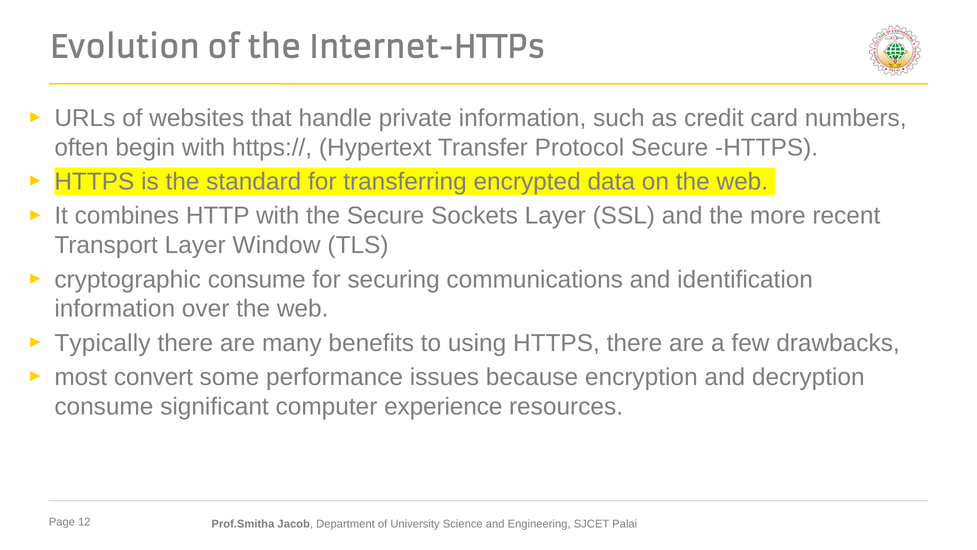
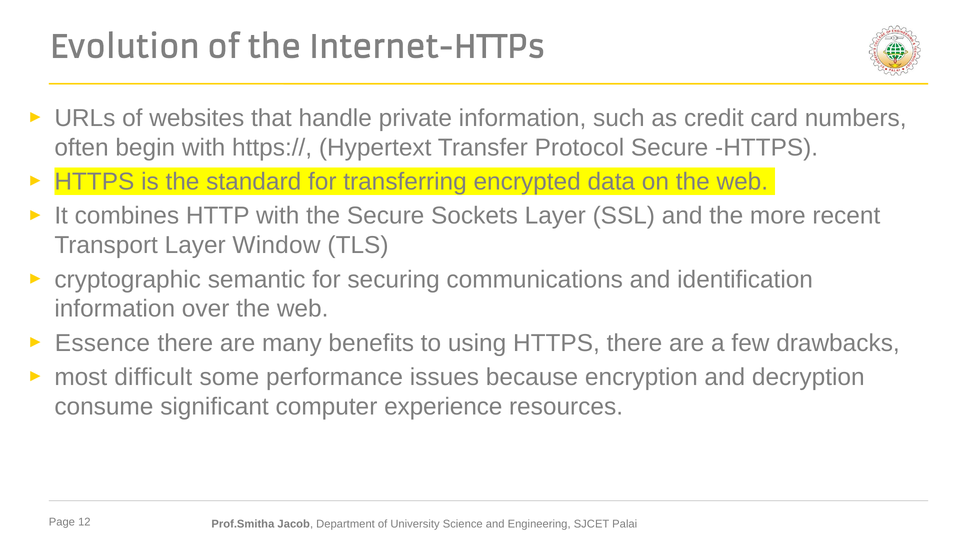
cryptographic consume: consume -> semantic
Typically: Typically -> Essence
convert: convert -> difficult
